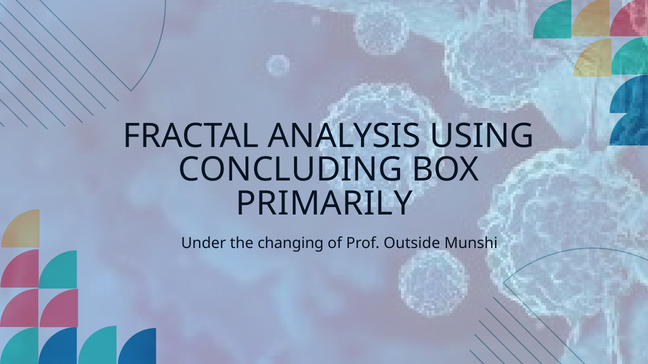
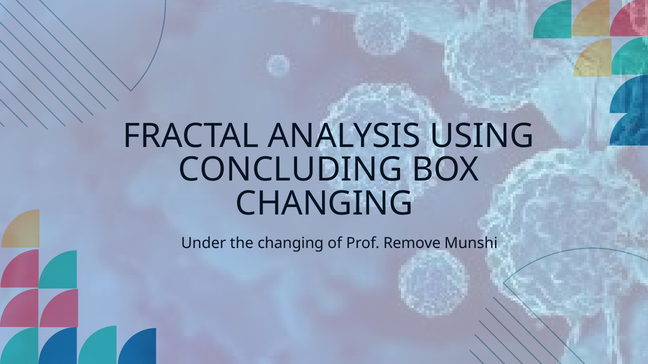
PRIMARILY at (324, 204): PRIMARILY -> CHANGING
Outside: Outside -> Remove
